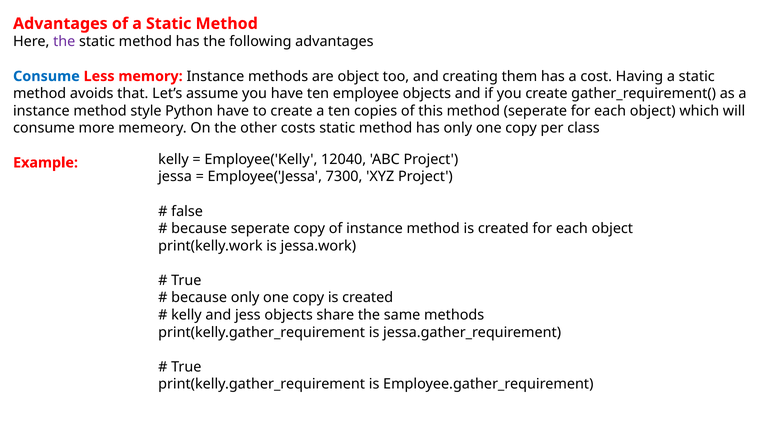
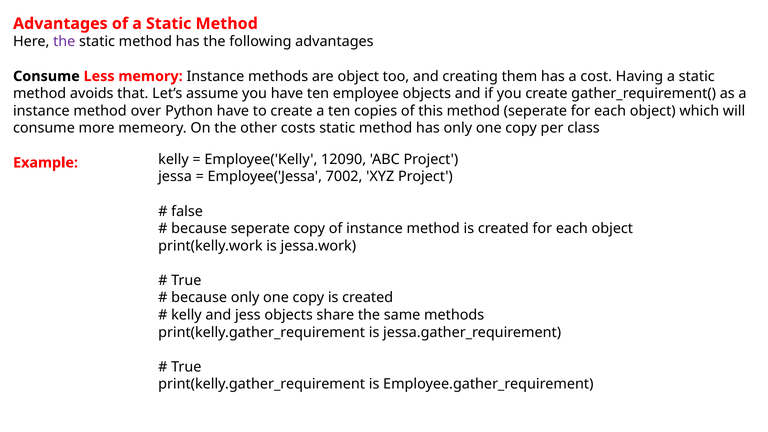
Consume at (46, 76) colour: blue -> black
style: style -> over
12040: 12040 -> 12090
7300: 7300 -> 7002
